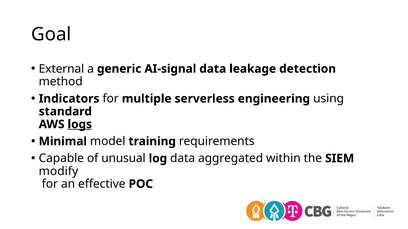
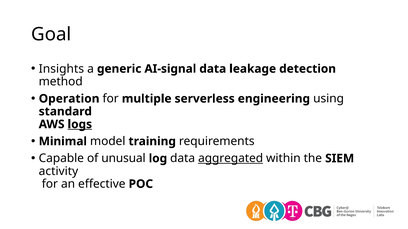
External: External -> Insights
Indicators: Indicators -> Operation
aggregated underline: none -> present
modify: modify -> activity
